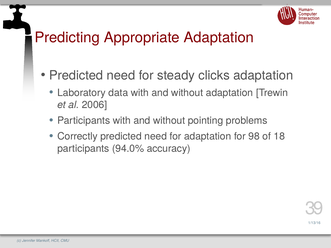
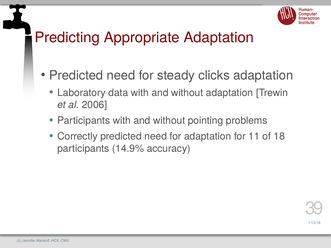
98: 98 -> 11
94.0%: 94.0% -> 14.9%
